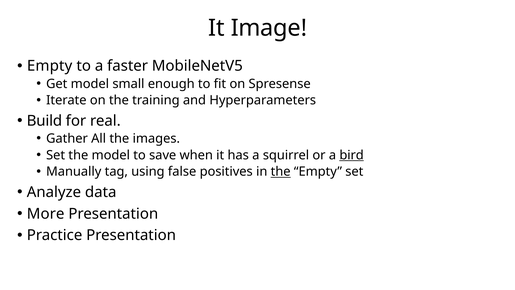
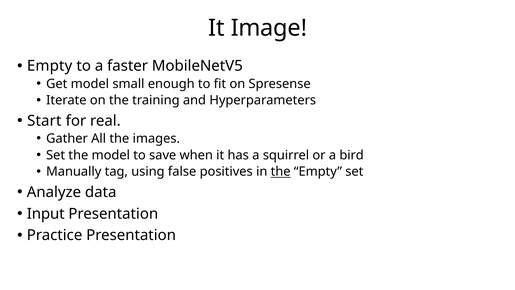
Build: Build -> Start
bird underline: present -> none
More: More -> Input
